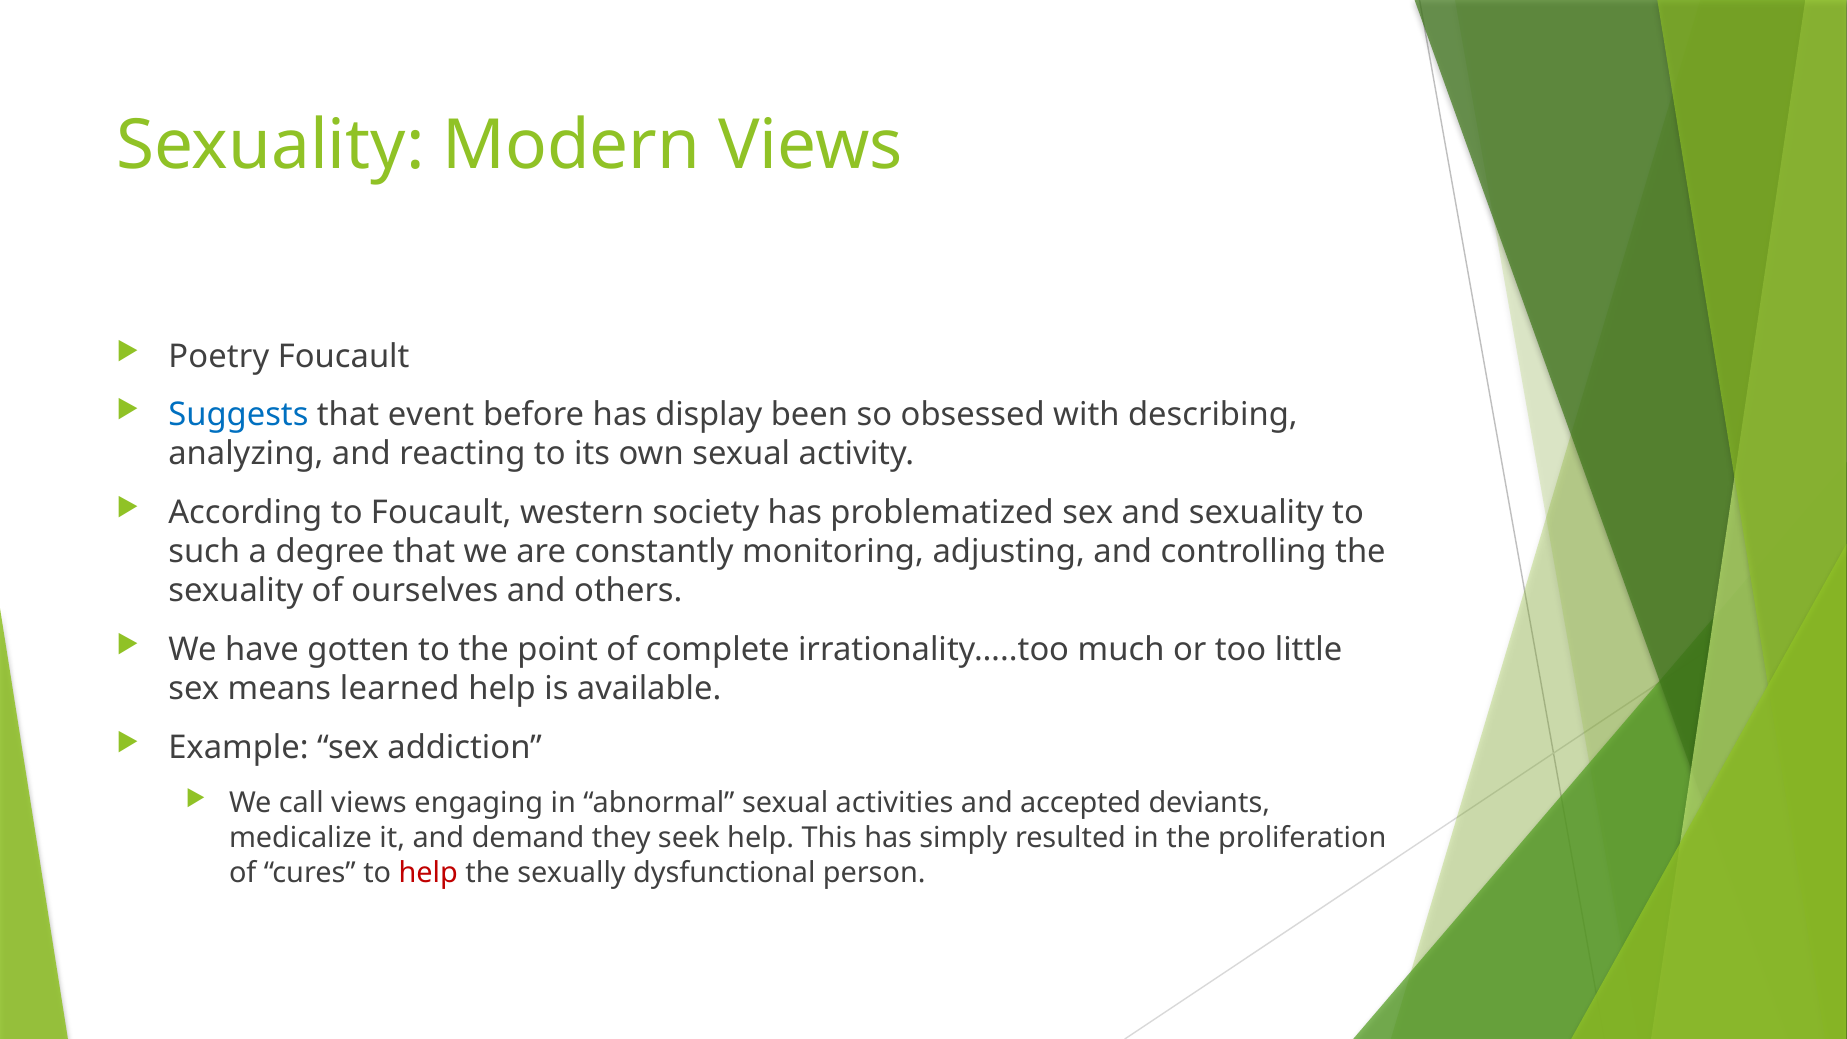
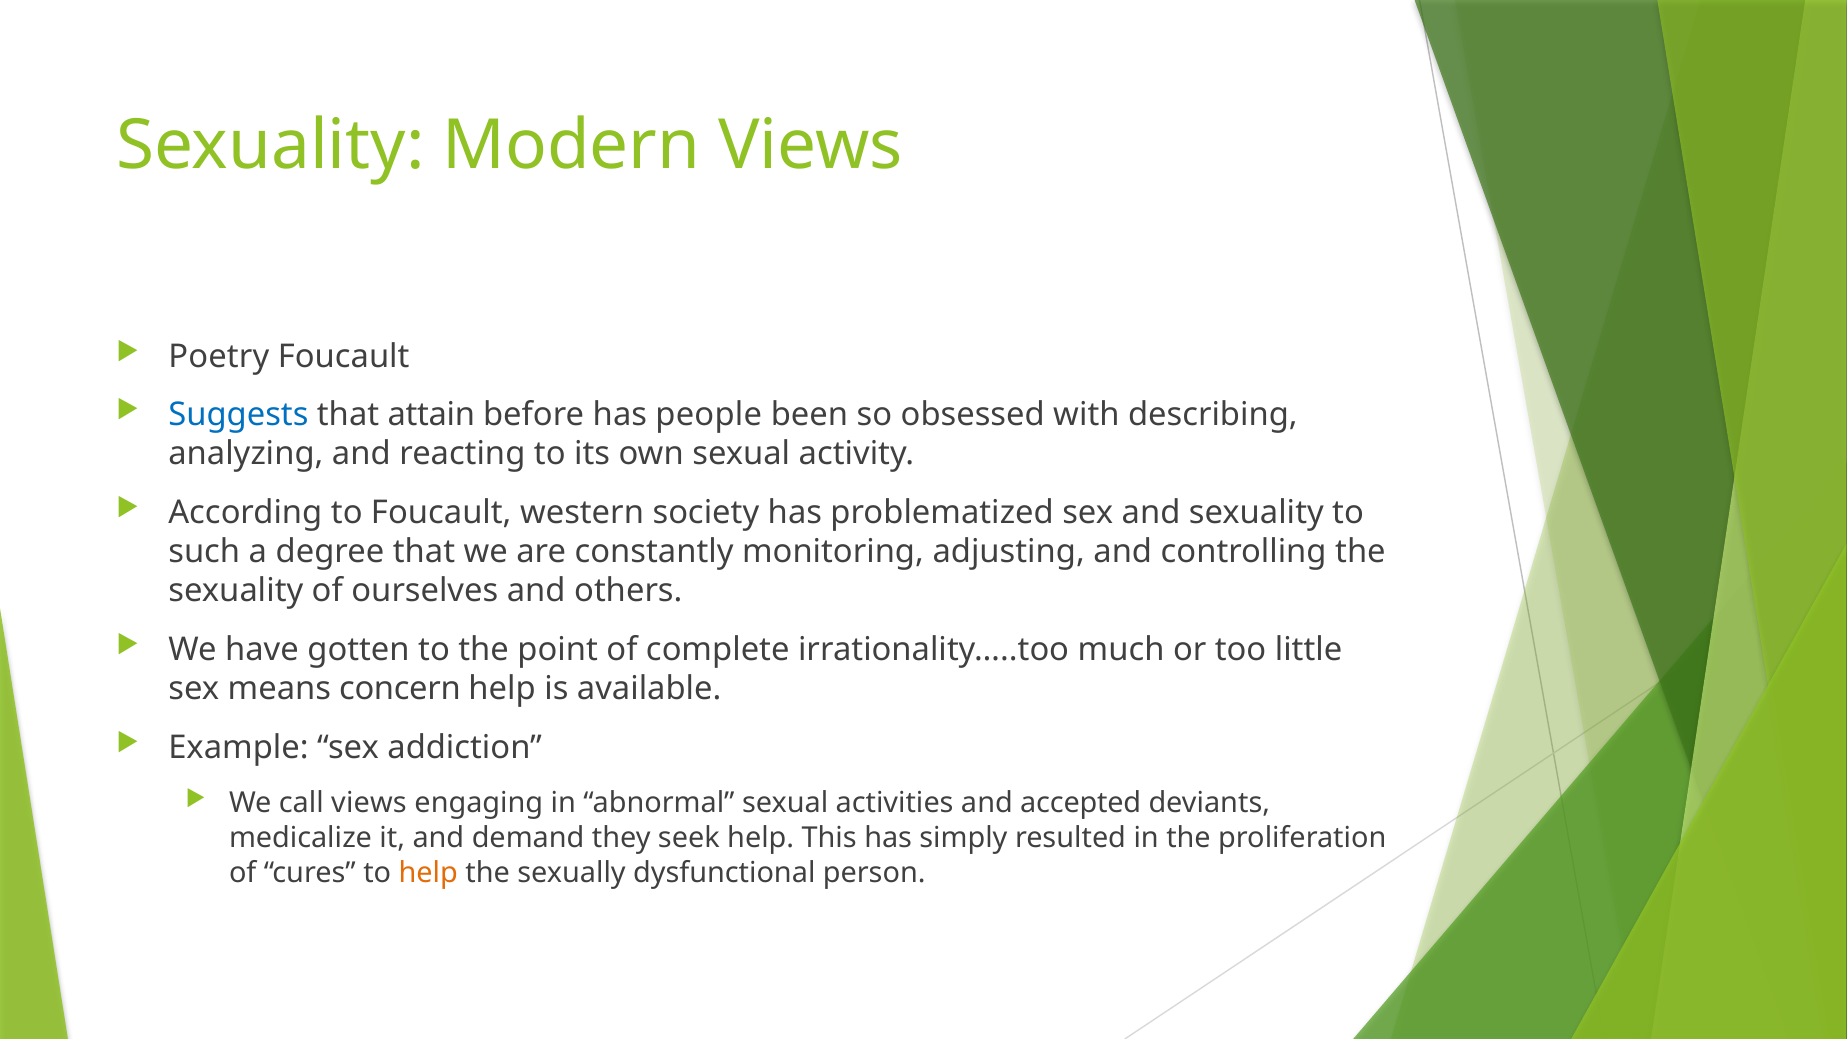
event: event -> attain
display: display -> people
learned: learned -> concern
help at (428, 873) colour: red -> orange
